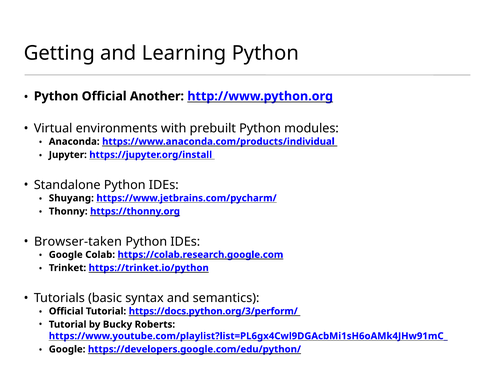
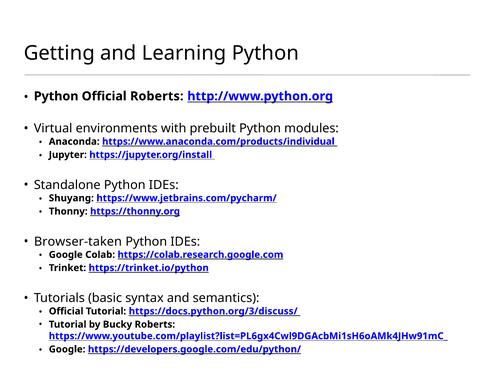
Official Another: Another -> Roberts
https://docs.python.org/3/perform/: https://docs.python.org/3/perform/ -> https://docs.python.org/3/discuss/
